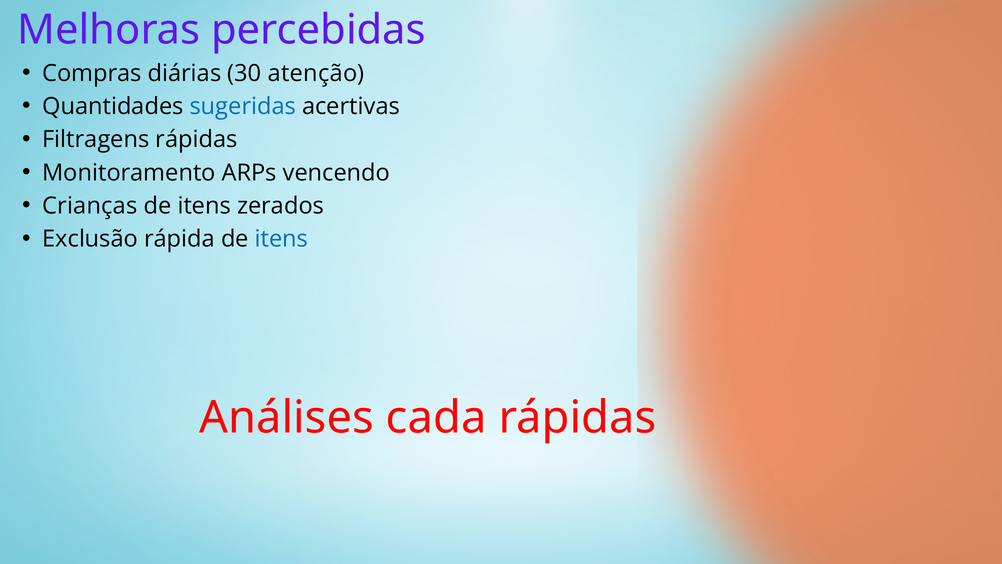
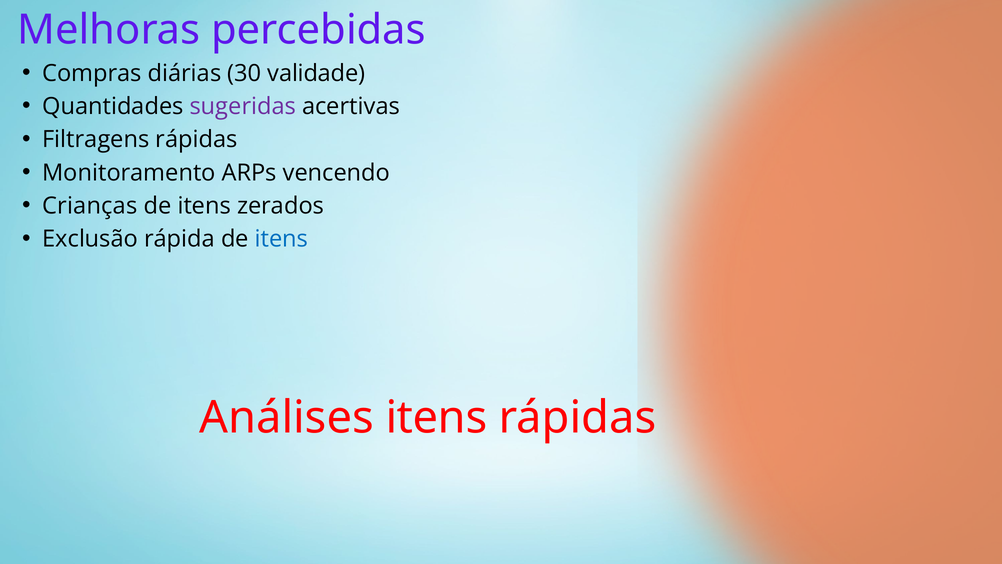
atenção: atenção -> validade
sugeridas colour: blue -> purple
Análises cada: cada -> itens
